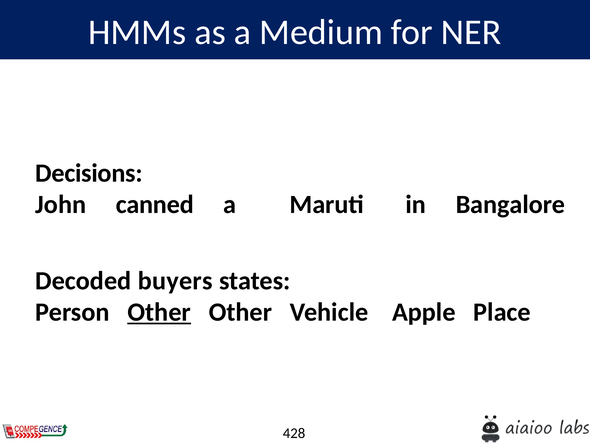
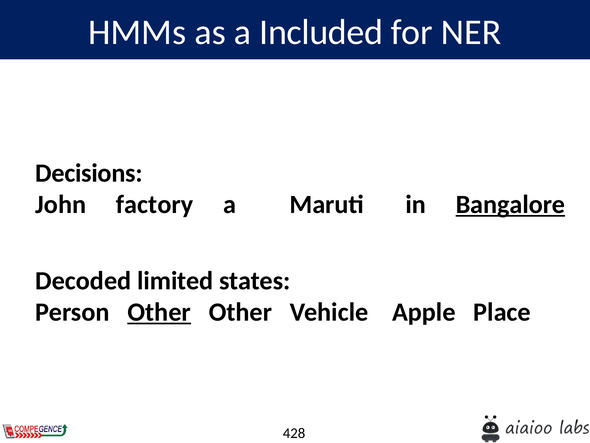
Medium: Medium -> Included
canned: canned -> factory
Bangalore underline: none -> present
buyers: buyers -> limited
